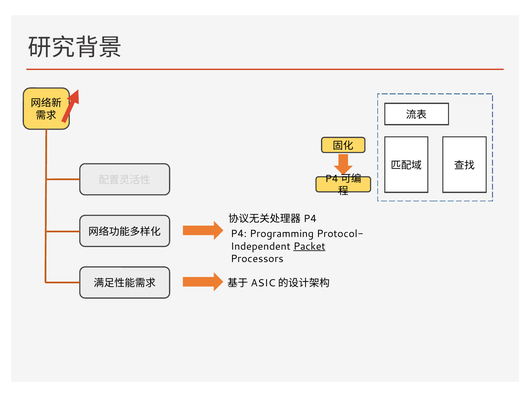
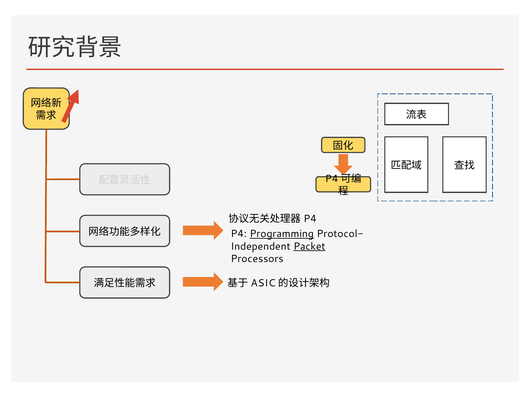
Programming underline: none -> present
